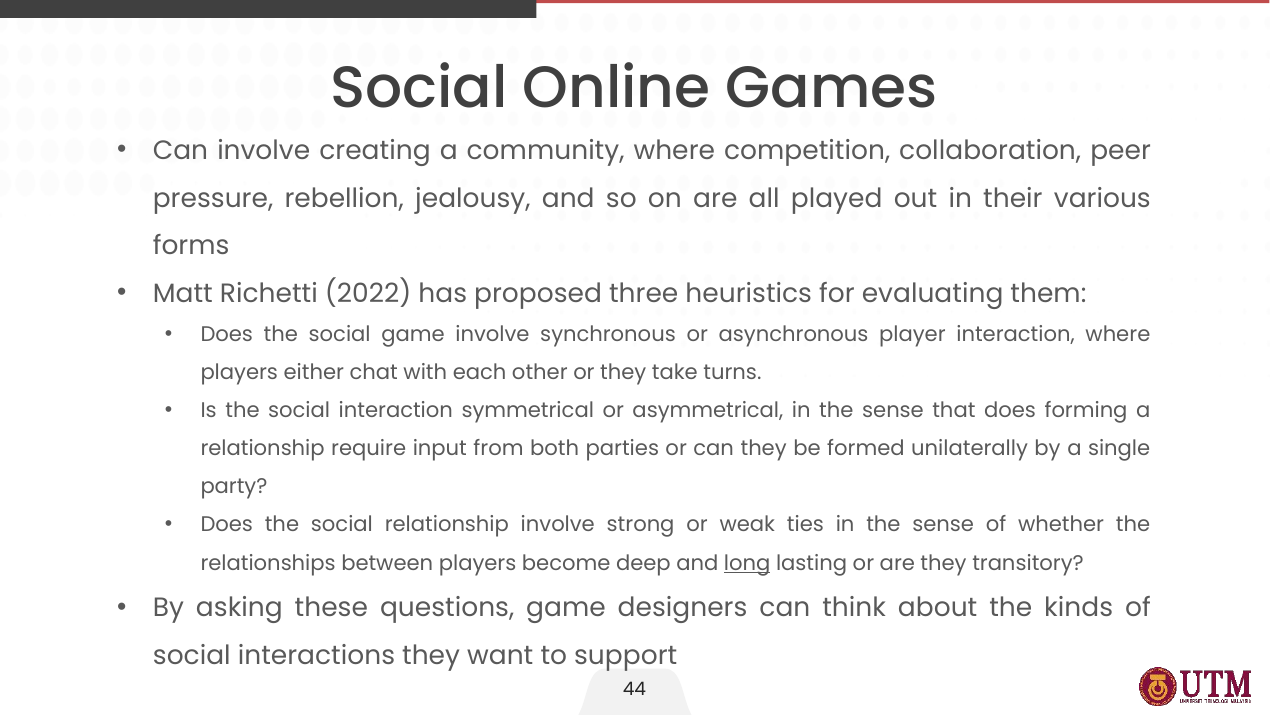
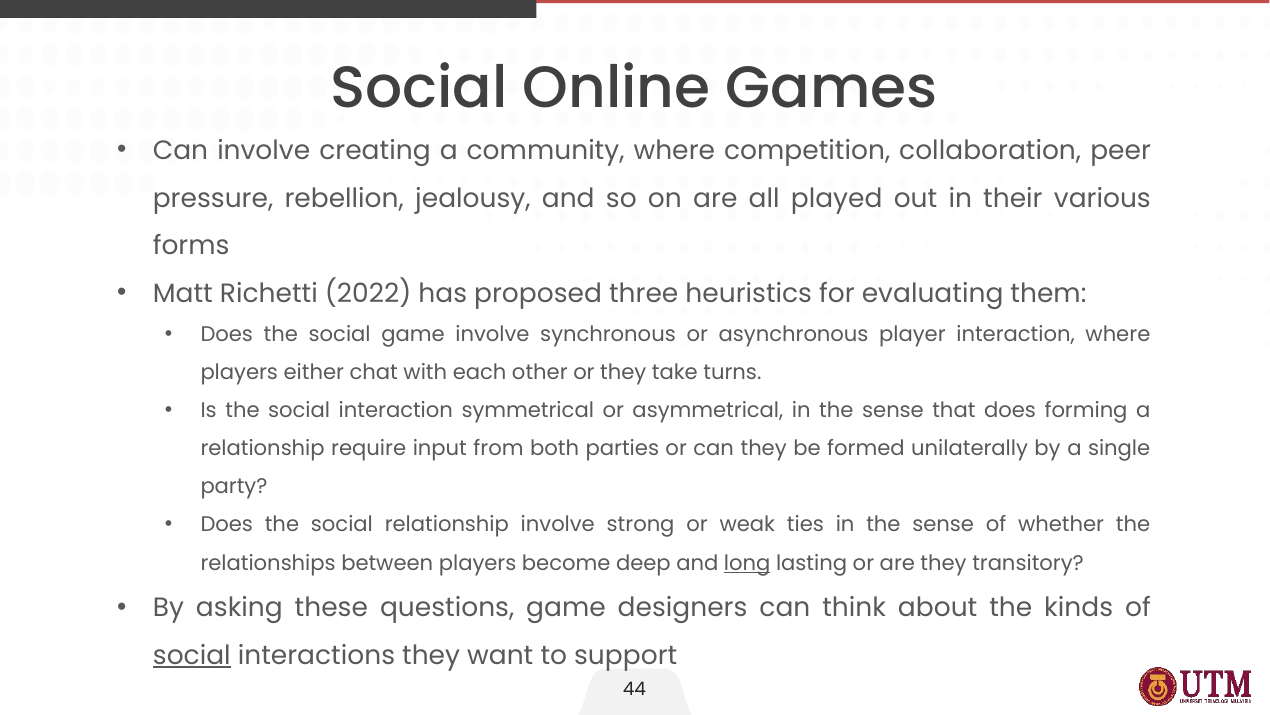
social at (192, 655) underline: none -> present
